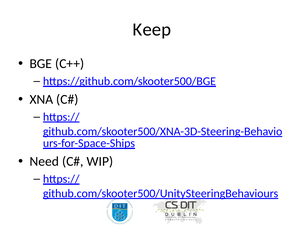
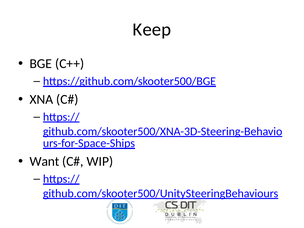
Need: Need -> Want
